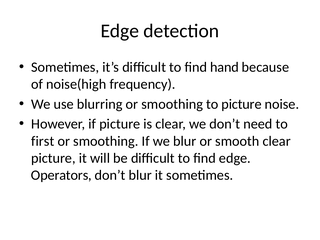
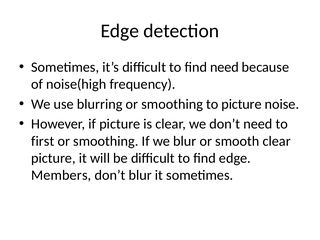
find hand: hand -> need
Operators: Operators -> Members
